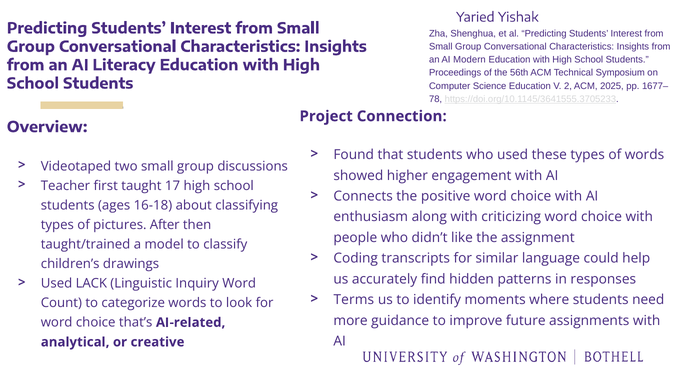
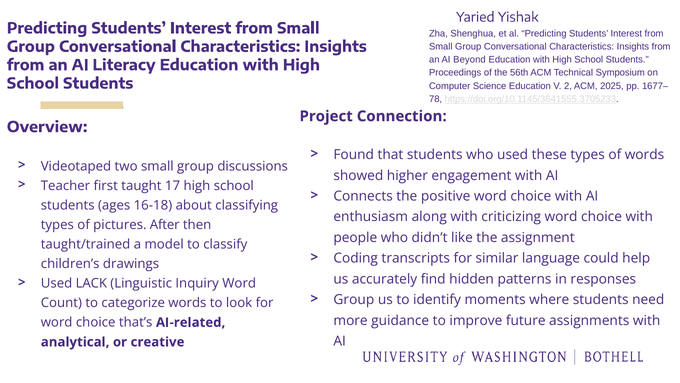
Modern: Modern -> Beyond
Terms at (354, 299): Terms -> Group
